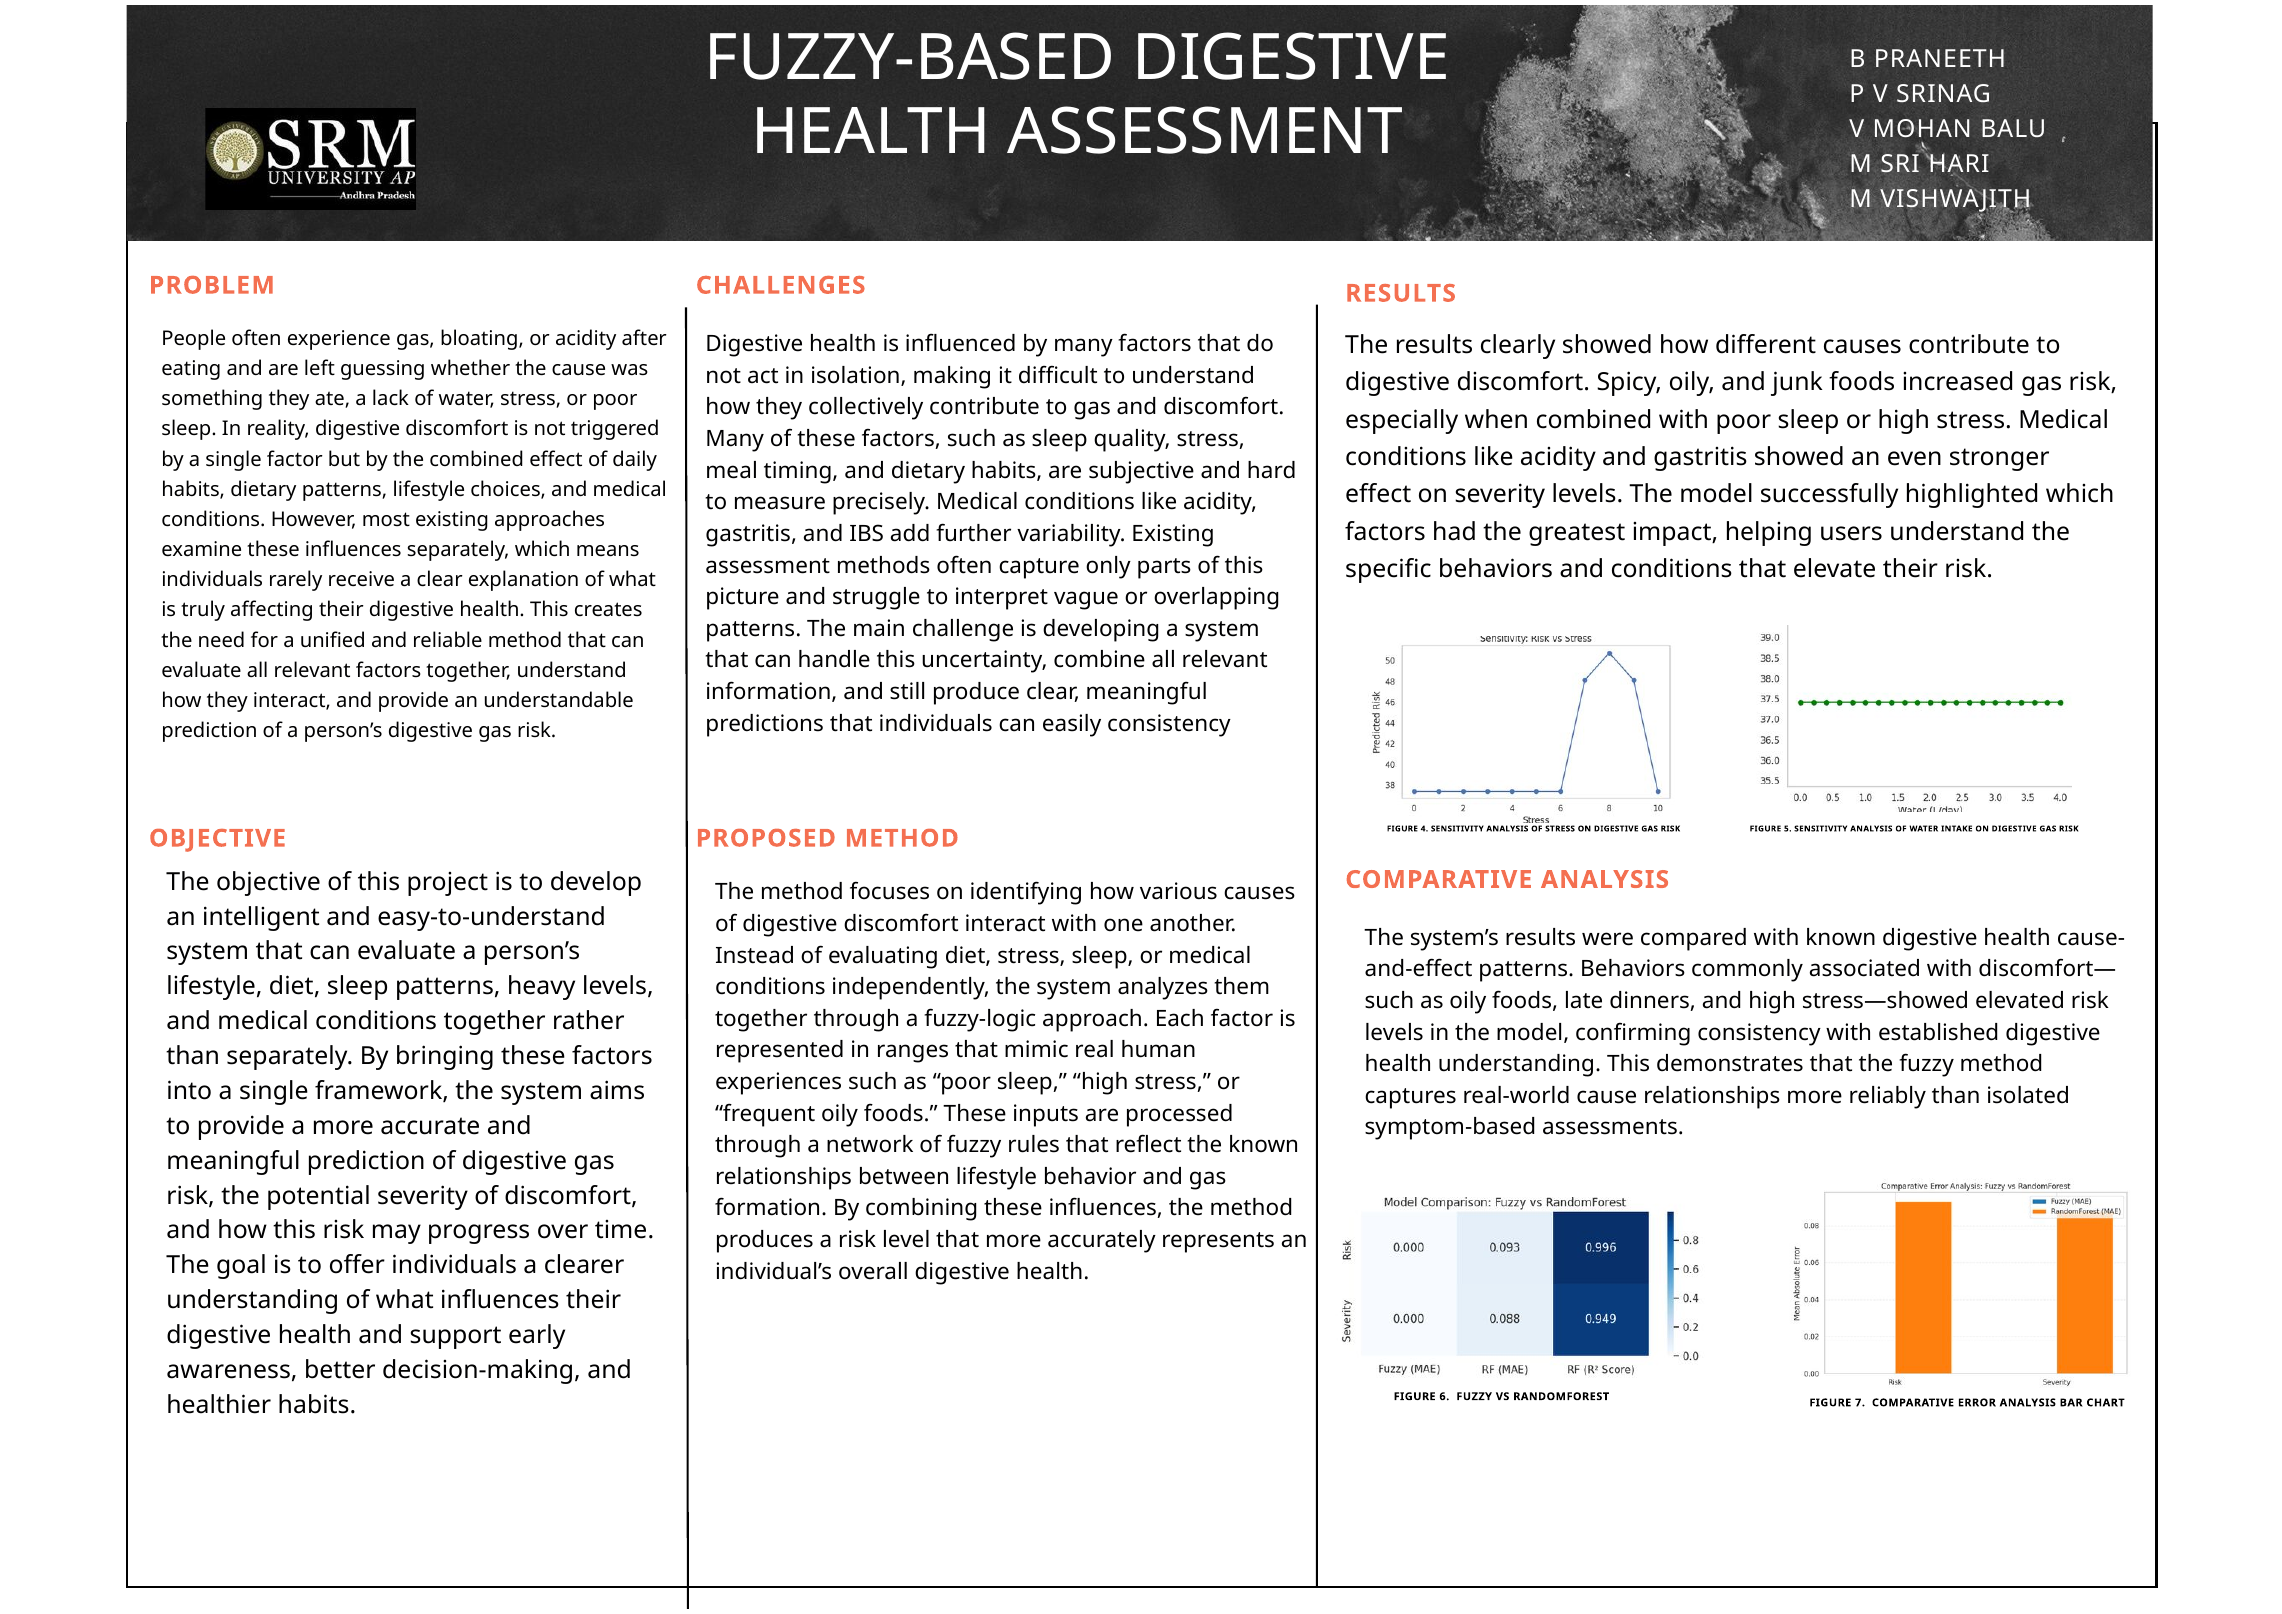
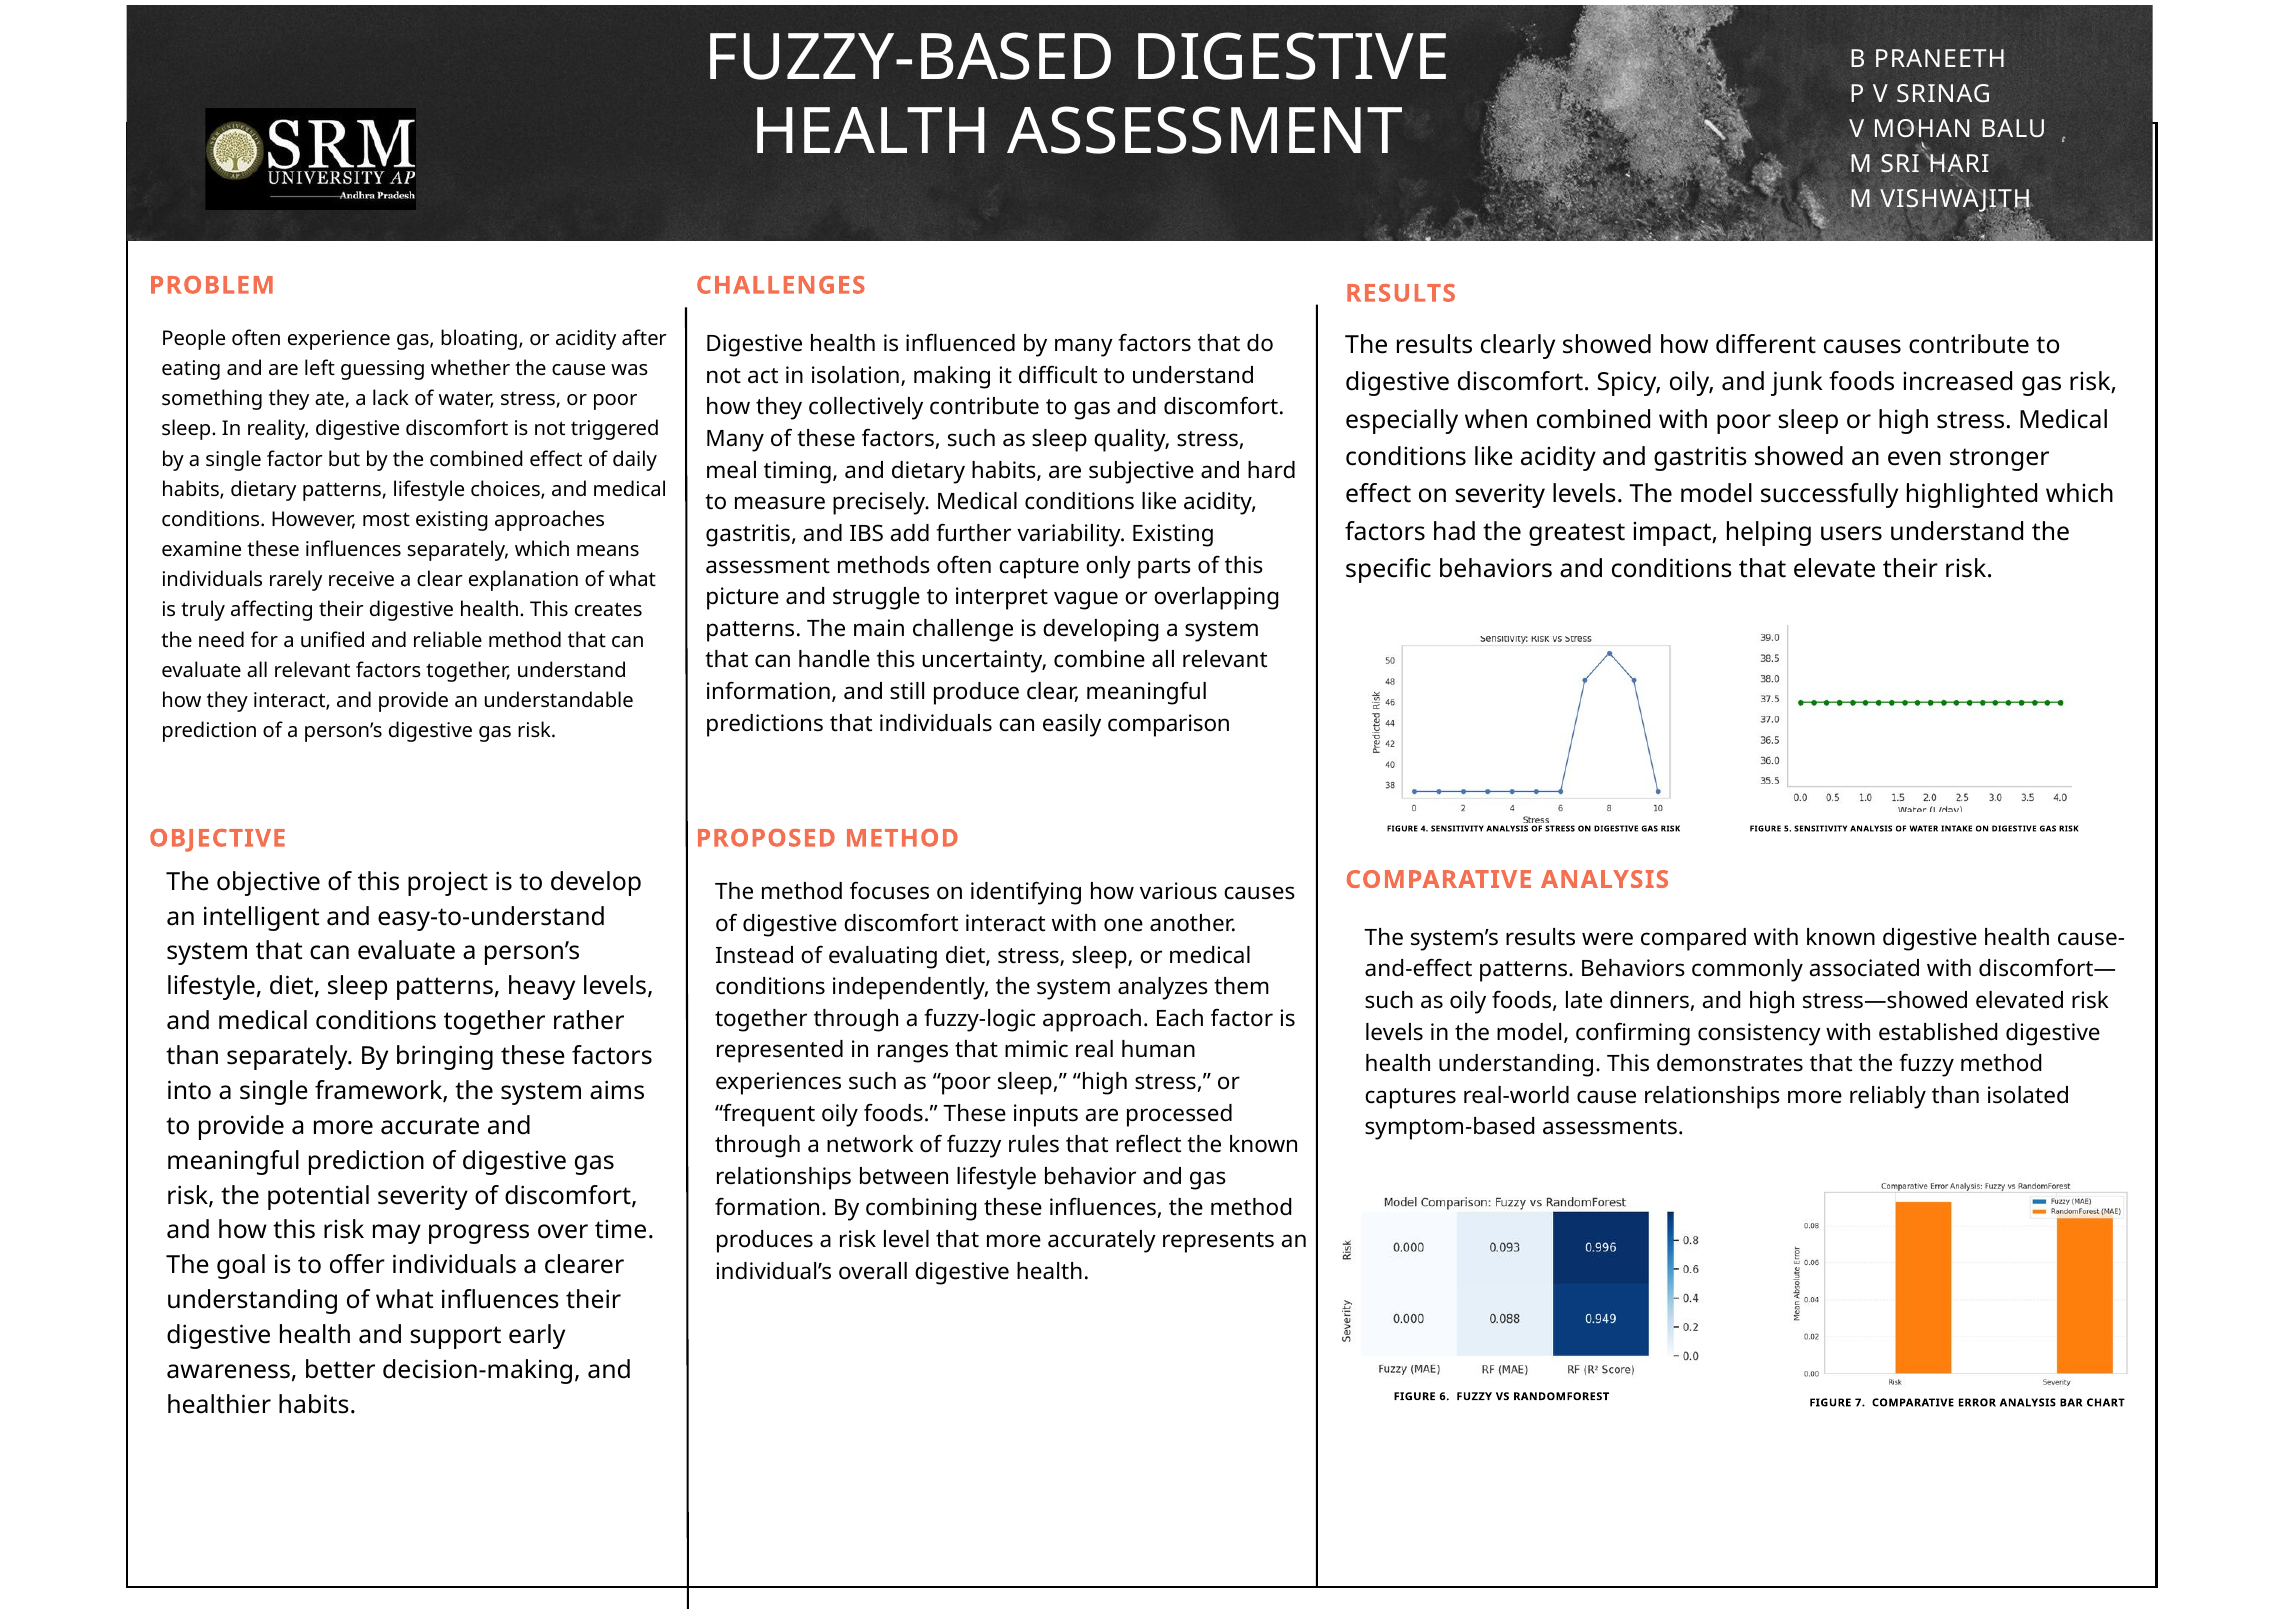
easily consistency: consistency -> comparison
